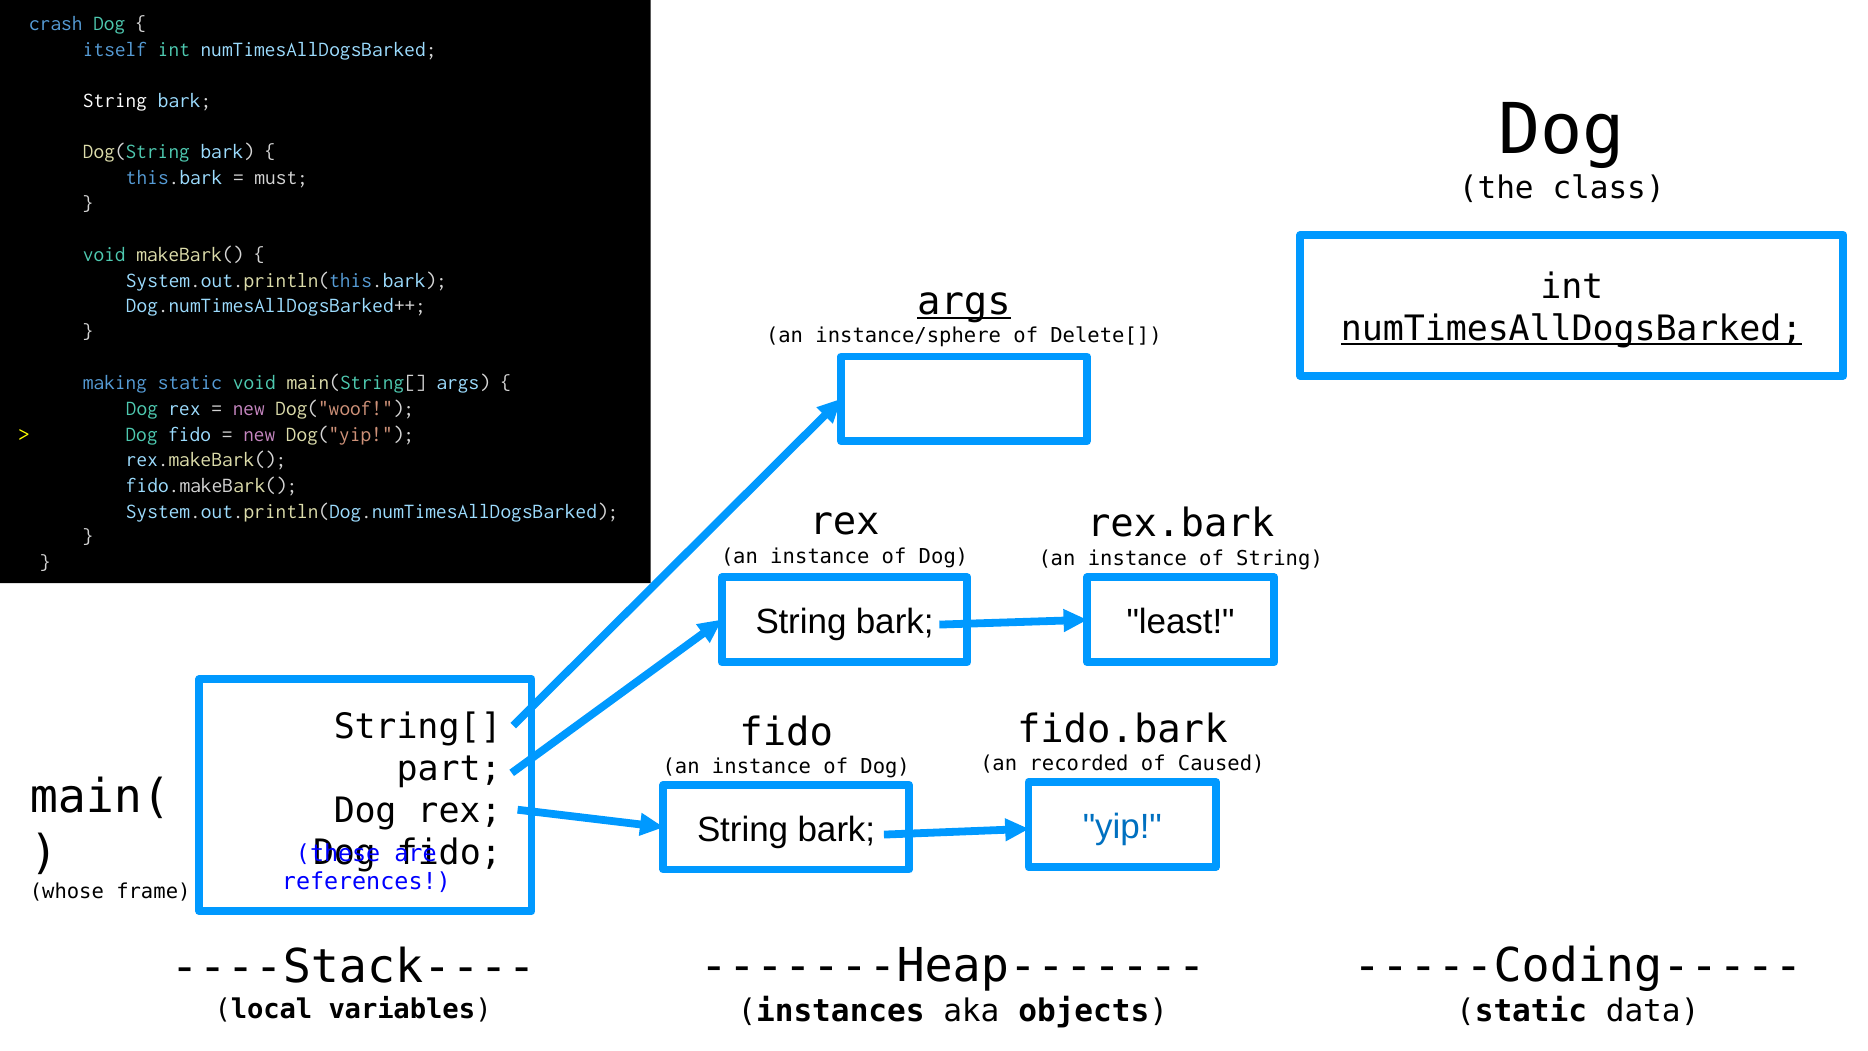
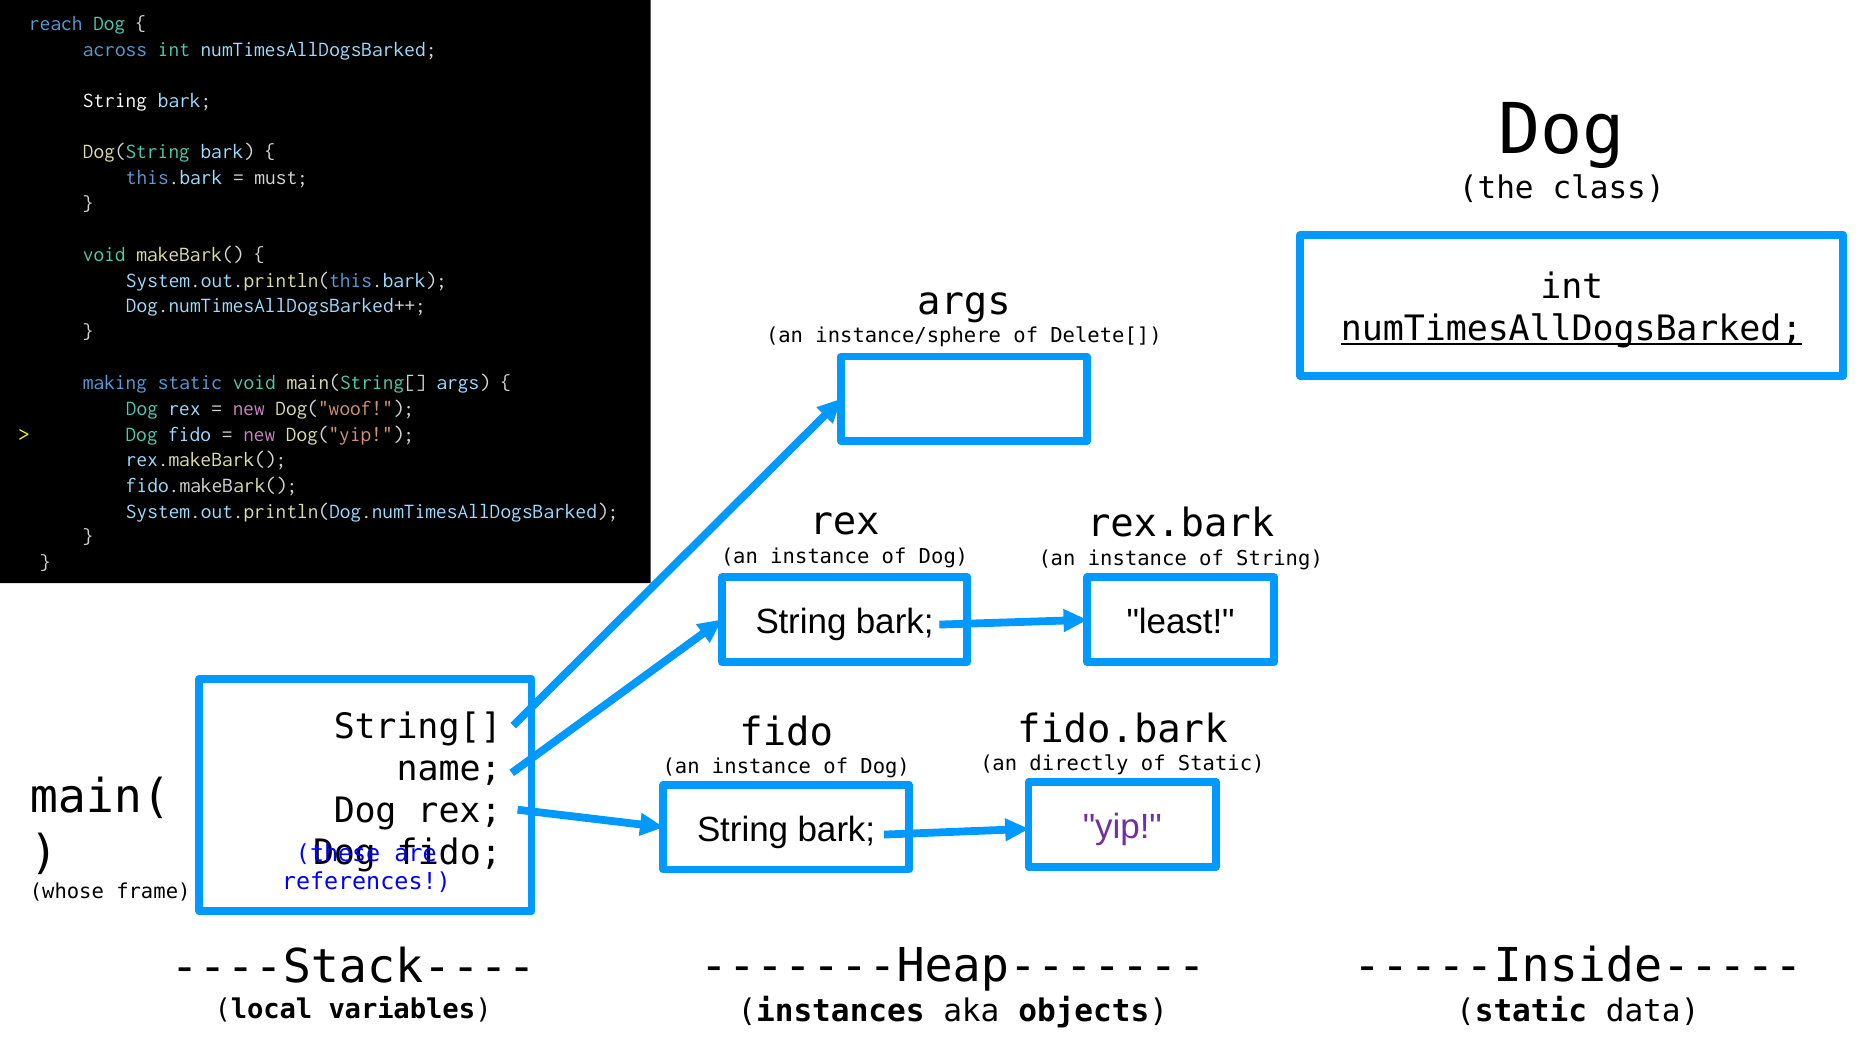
crash: crash -> reach
itself: itself -> across
args at (964, 301) underline: present -> none
part: part -> name
recorded: recorded -> directly
of Caused: Caused -> Static
yip colour: blue -> purple
-----Coding-----: -----Coding----- -> -----Inside-----
